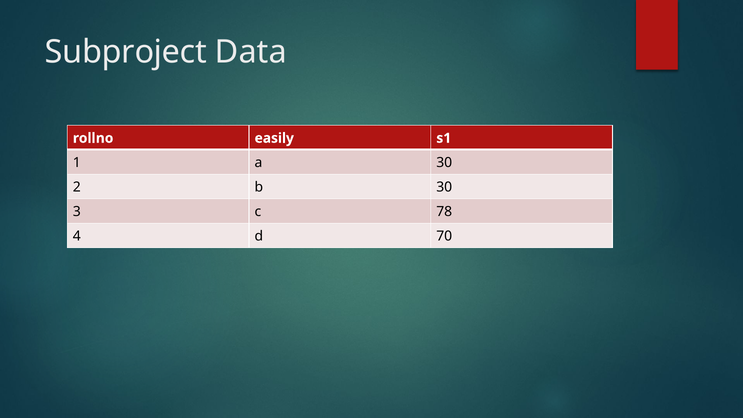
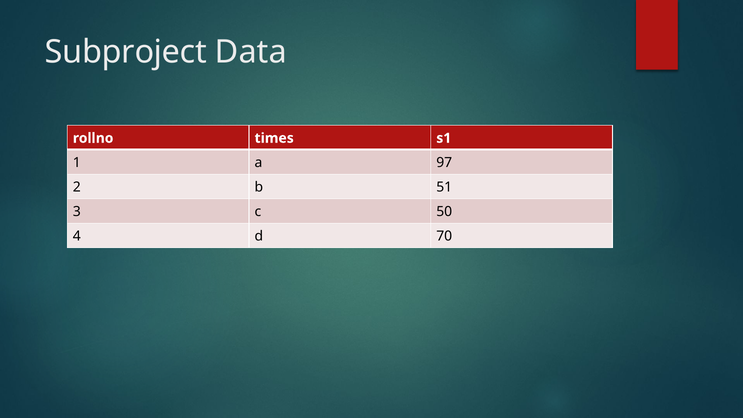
easily: easily -> times
a 30: 30 -> 97
b 30: 30 -> 51
78: 78 -> 50
